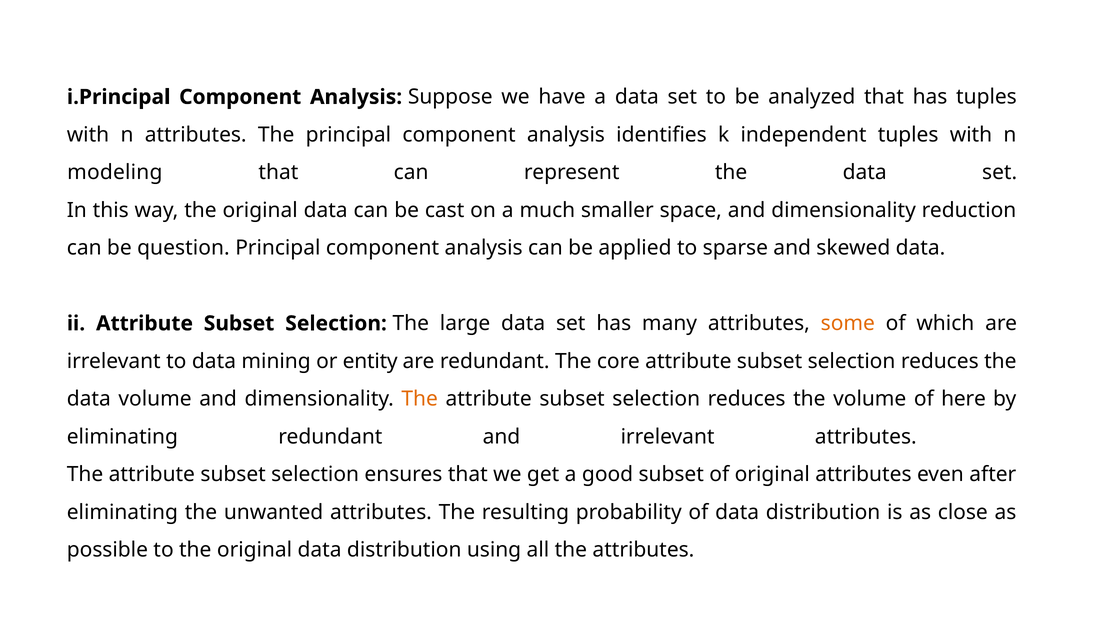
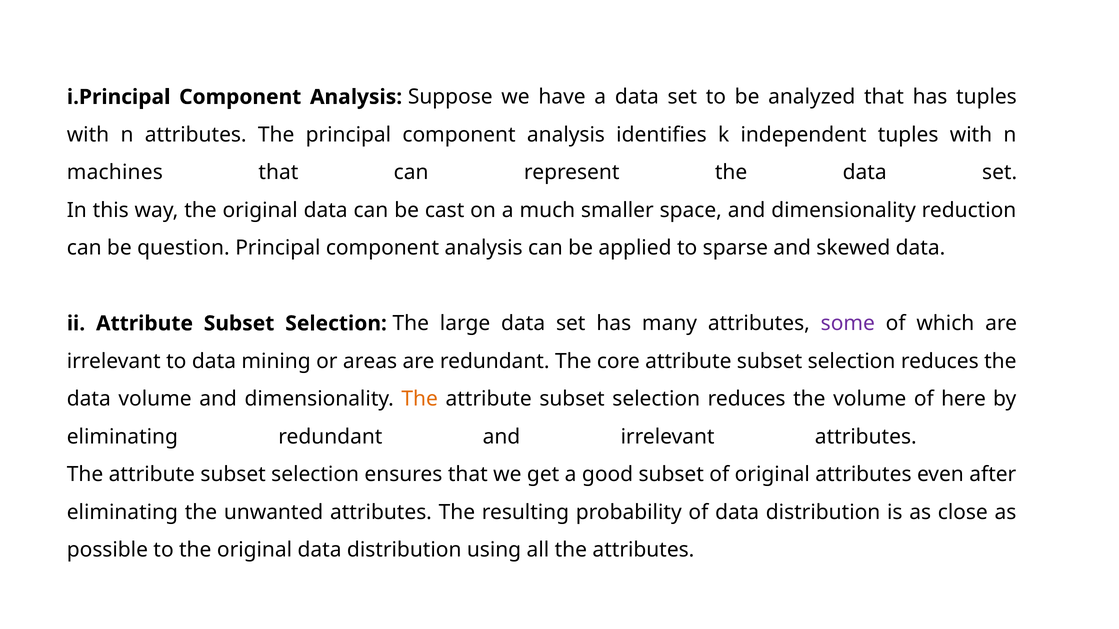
modeling: modeling -> machines
some colour: orange -> purple
entity: entity -> areas
